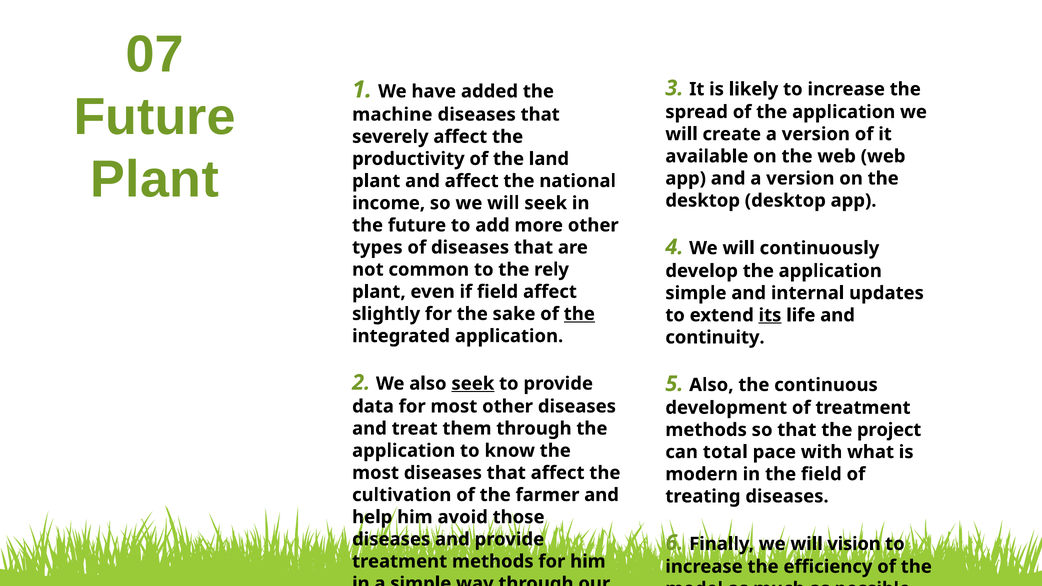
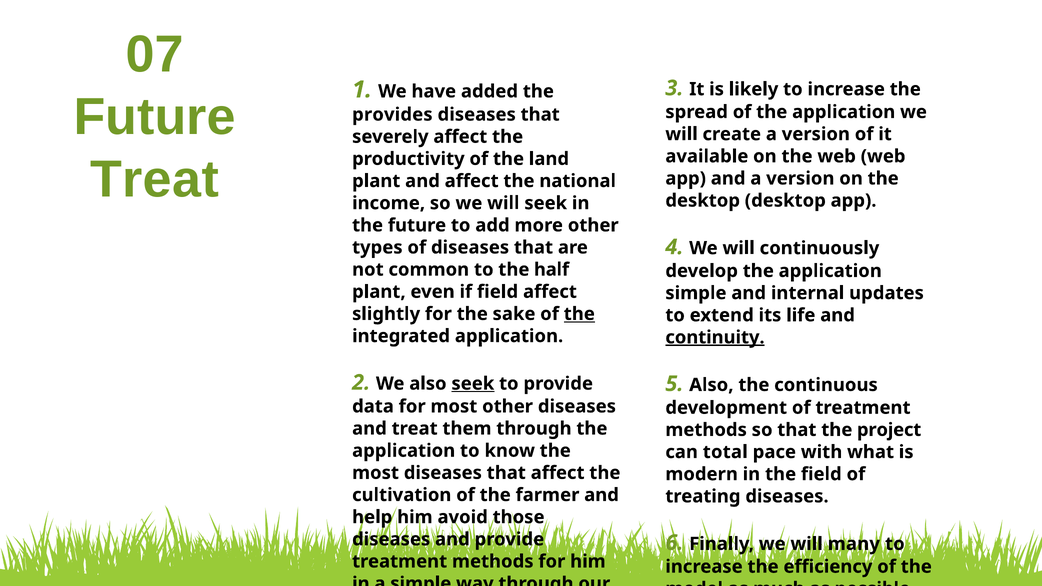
machine: machine -> provides
Plant at (155, 180): Plant -> Treat
rely: rely -> half
its underline: present -> none
continuity underline: none -> present
vision: vision -> many
